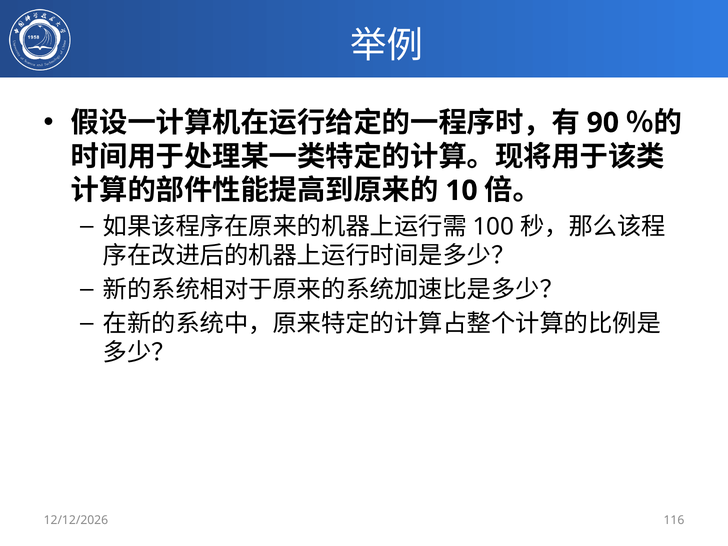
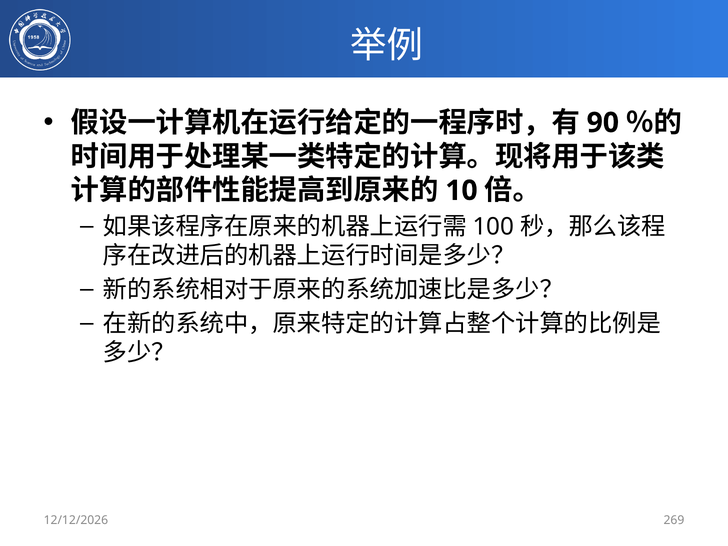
116: 116 -> 269
